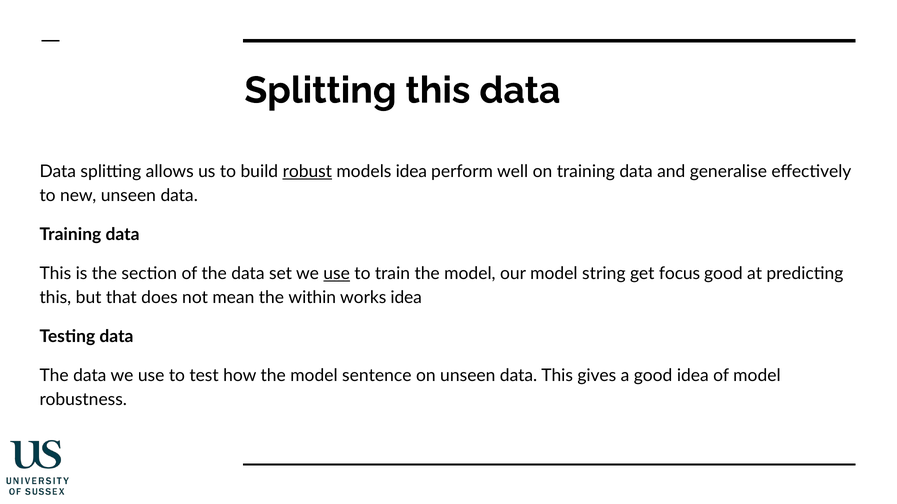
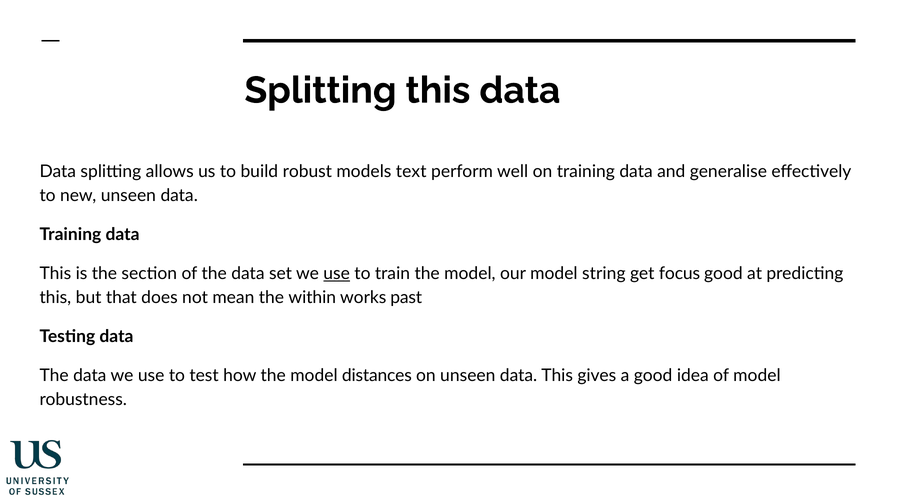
robust underline: present -> none
models idea: idea -> text
works idea: idea -> past
sentence: sentence -> distances
